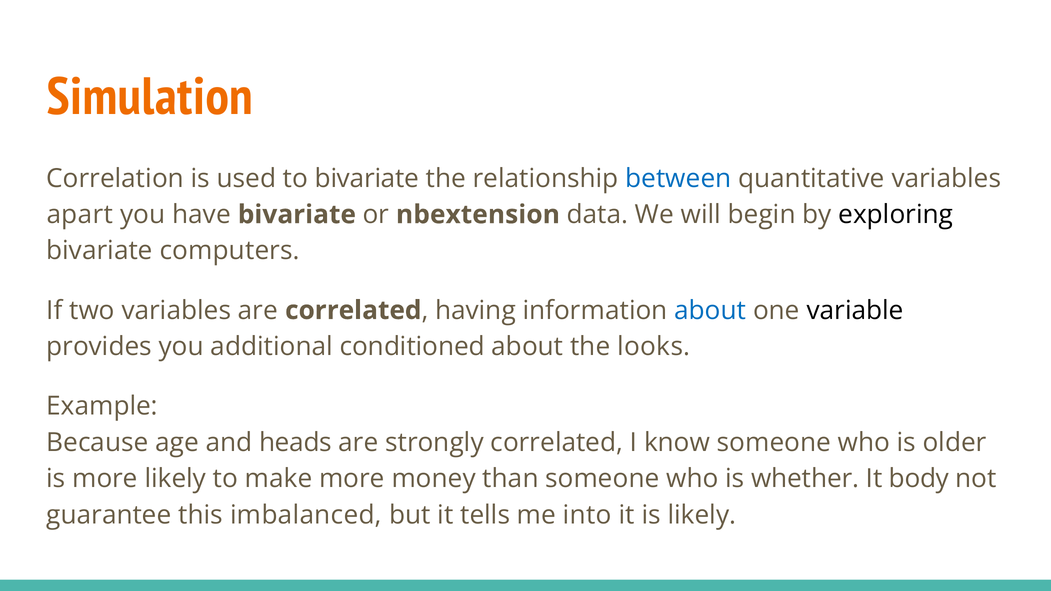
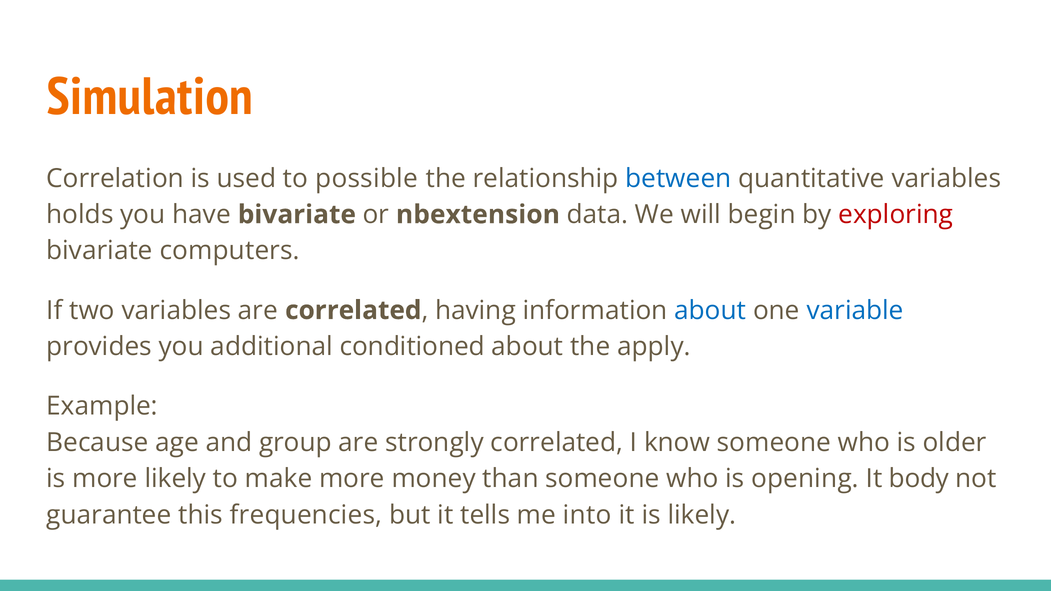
to bivariate: bivariate -> possible
apart: apart -> holds
exploring colour: black -> red
variable colour: black -> blue
looks: looks -> apply
heads: heads -> group
whether: whether -> opening
imbalanced: imbalanced -> frequencies
